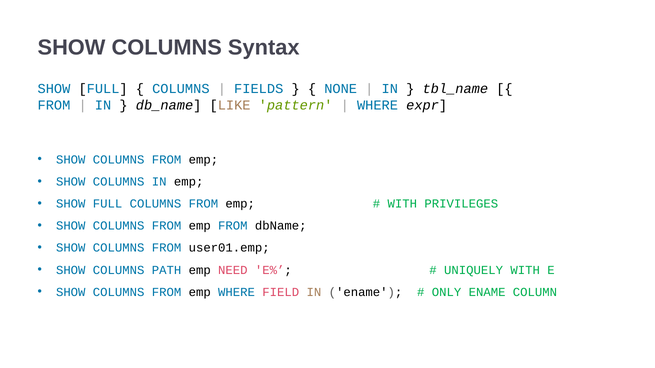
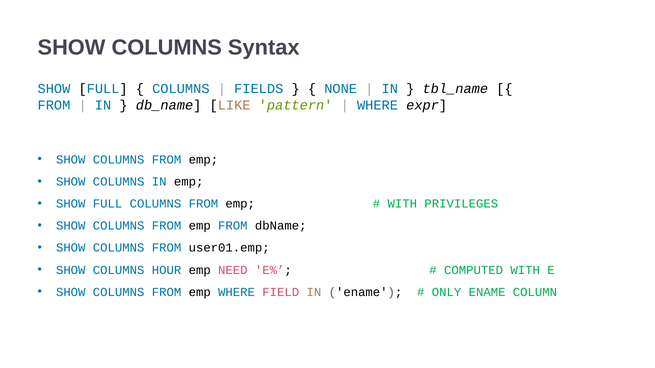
PATH: PATH -> HOUR
UNIQUELY: UNIQUELY -> COMPUTED
